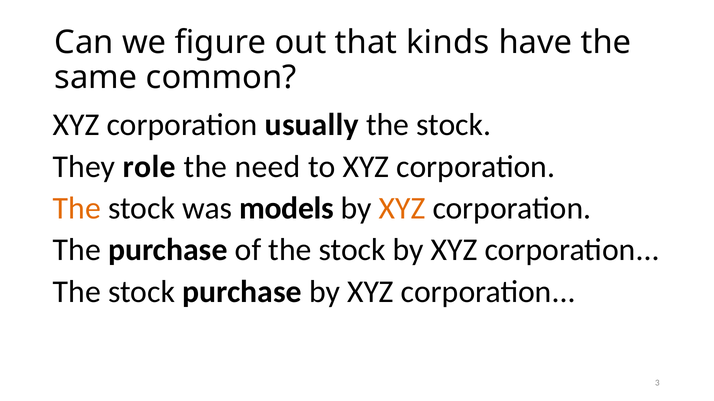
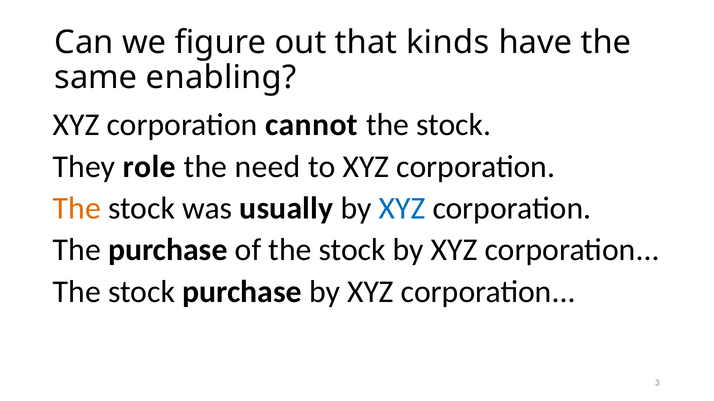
common: common -> enabling
usually: usually -> cannot
models: models -> usually
XYZ at (402, 209) colour: orange -> blue
